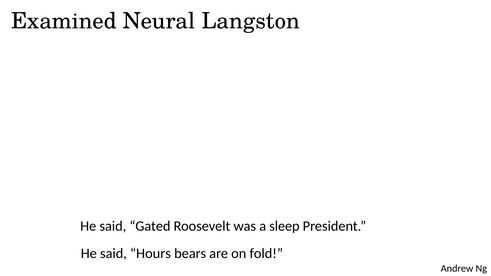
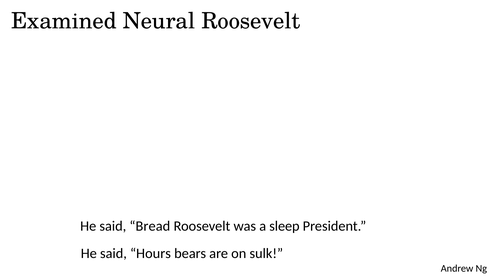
Neural Langston: Langston -> Roosevelt
Gated: Gated -> Bread
fold: fold -> sulk
